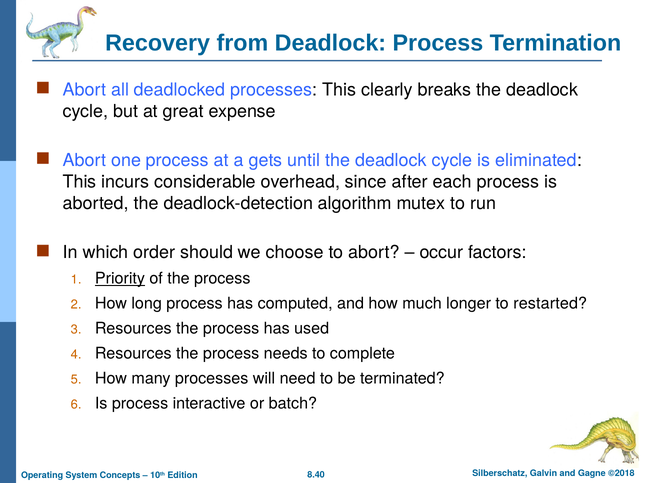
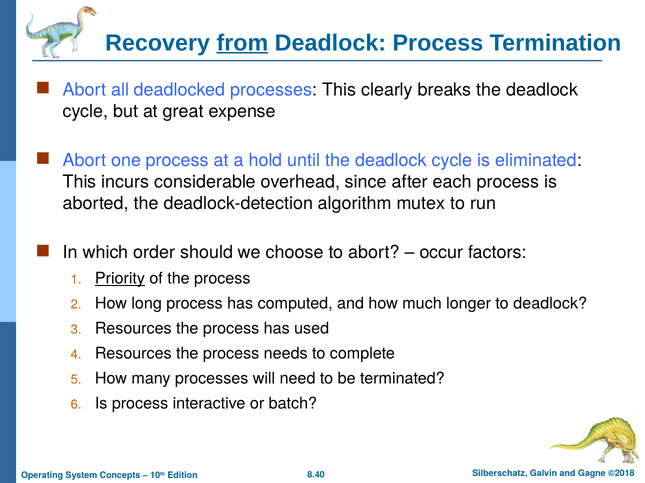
from underline: none -> present
gets: gets -> hold
to restarted: restarted -> deadlock
